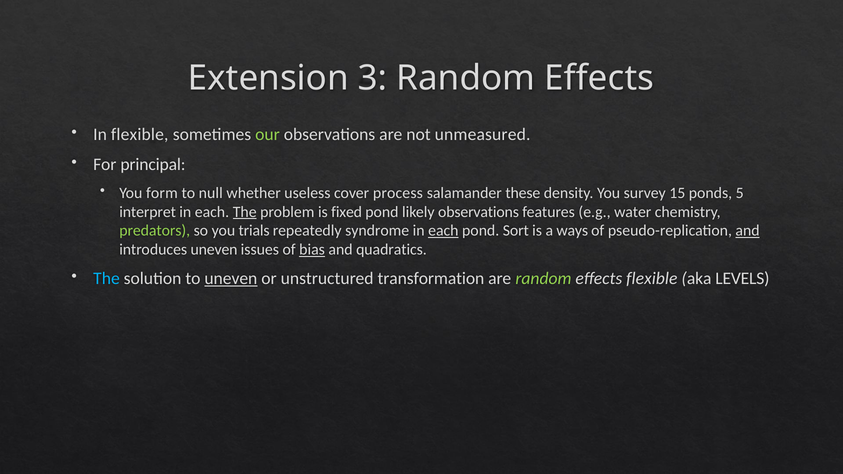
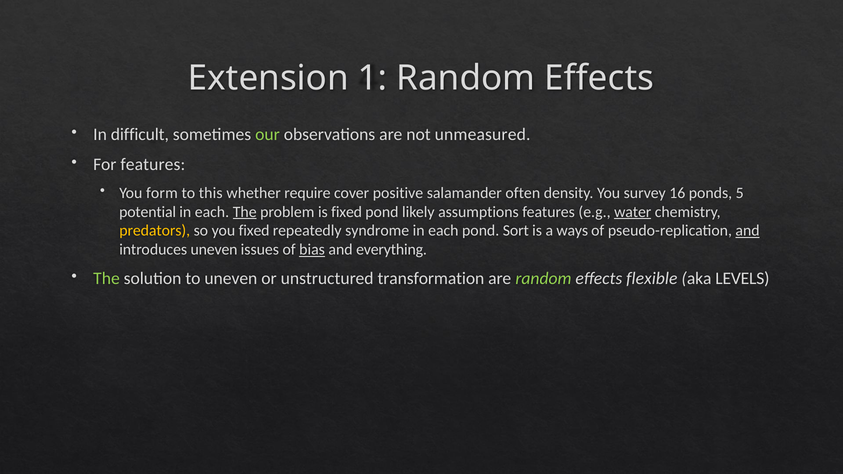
3: 3 -> 1
In flexible: flexible -> difficult
For principal: principal -> features
null: null -> this
useless: useless -> require
process: process -> positive
these: these -> often
15: 15 -> 16
interpret: interpret -> potential
likely observations: observations -> assumptions
water underline: none -> present
predators colour: light green -> yellow
you trials: trials -> fixed
each at (443, 231) underline: present -> none
quadratics: quadratics -> everything
The at (106, 279) colour: light blue -> light green
uneven at (231, 279) underline: present -> none
